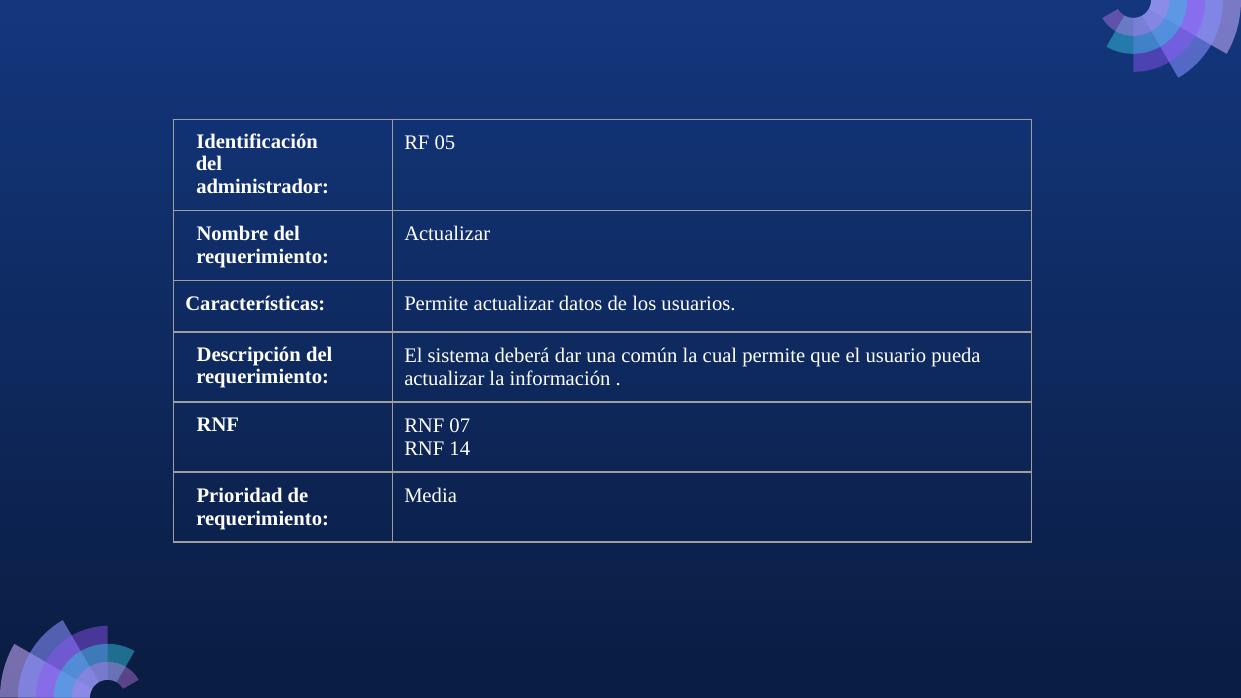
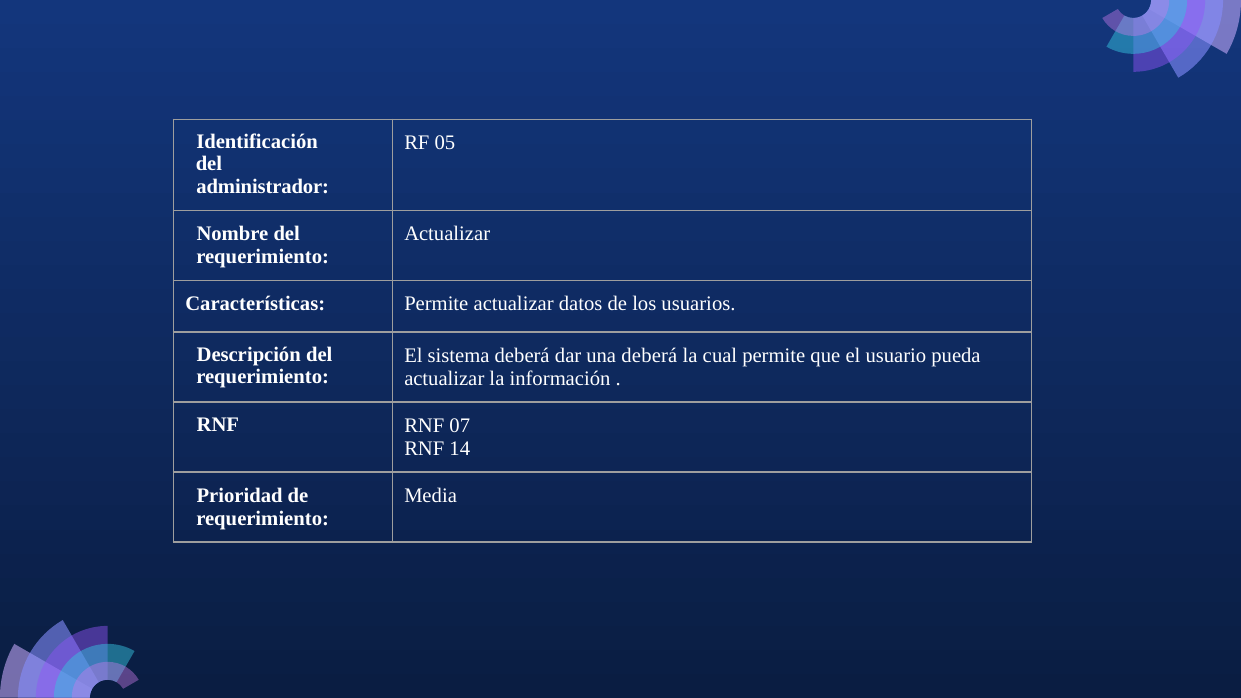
una común: común -> deberá
